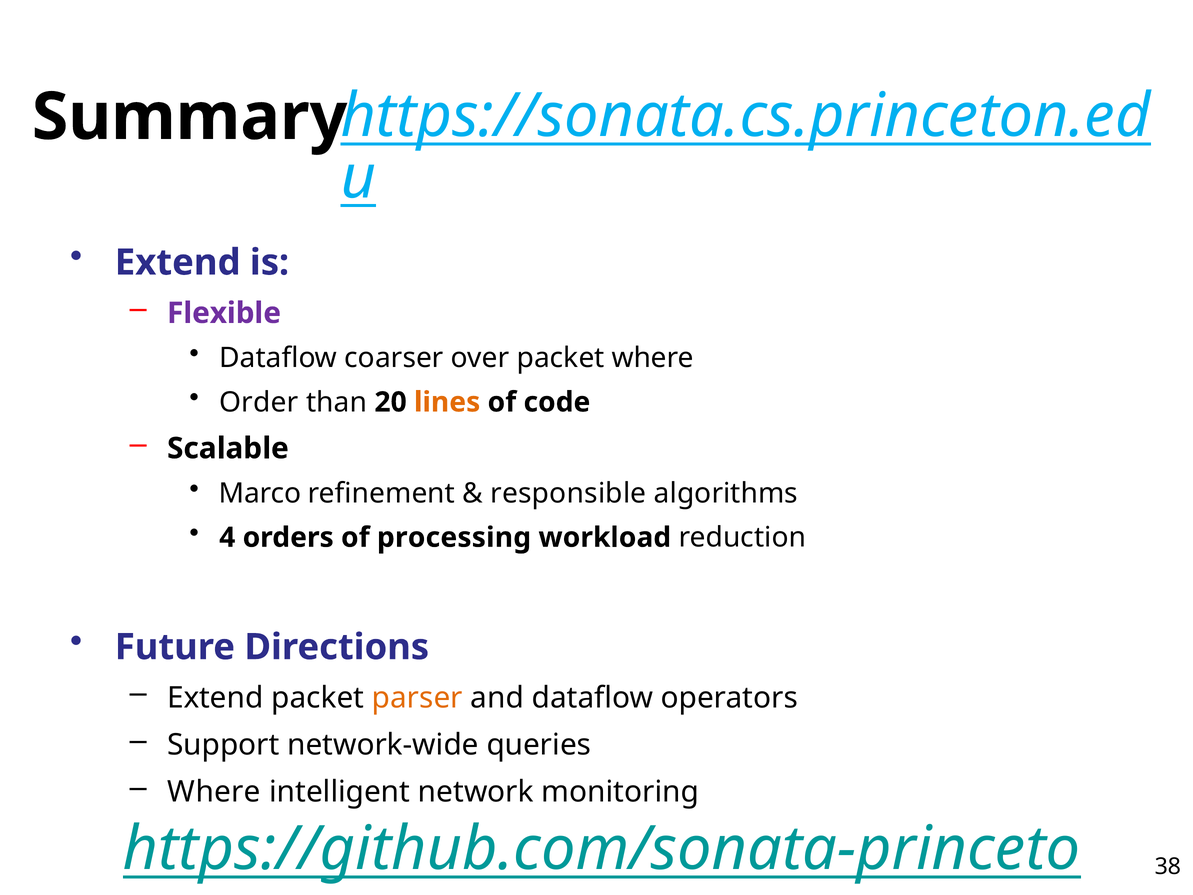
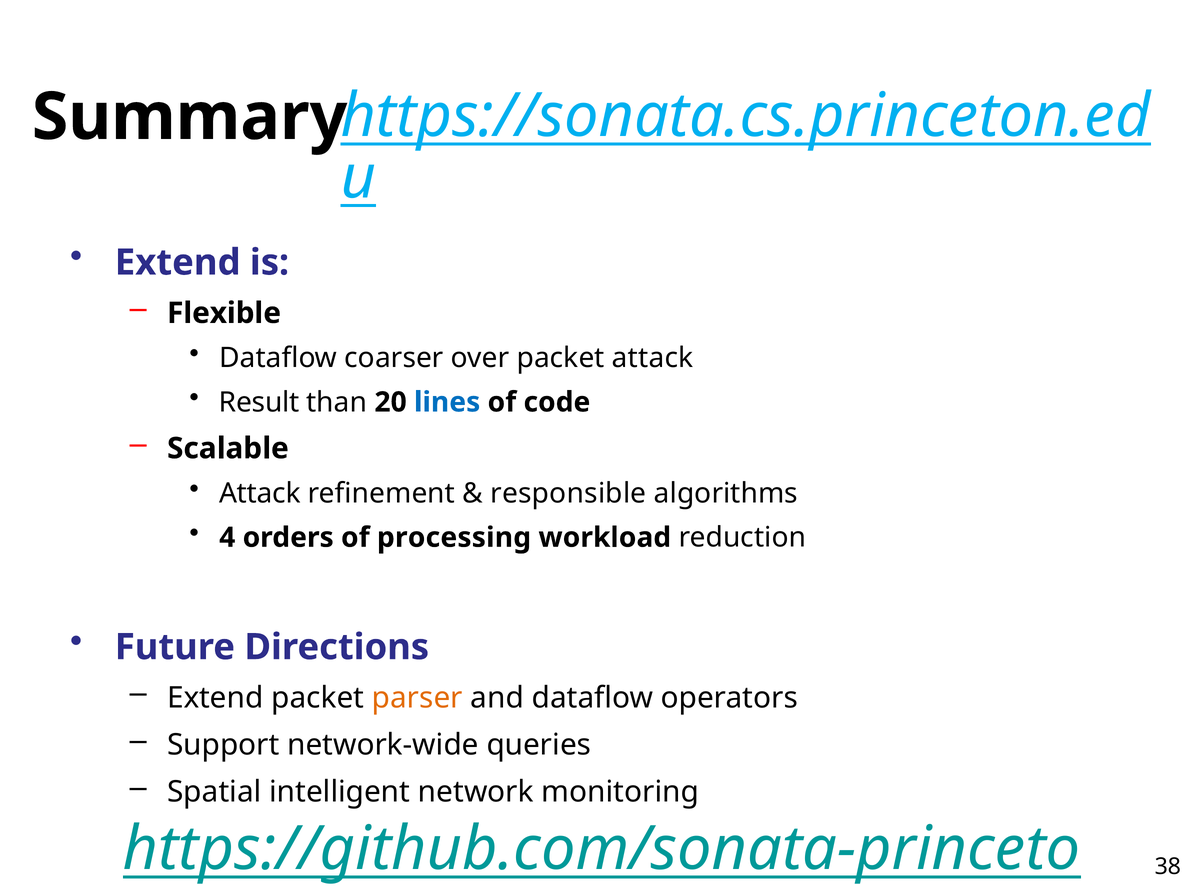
Flexible colour: purple -> black
packet where: where -> attack
Order: Order -> Result
lines colour: orange -> blue
Marco at (260, 493): Marco -> Attack
Where at (214, 792): Where -> Spatial
